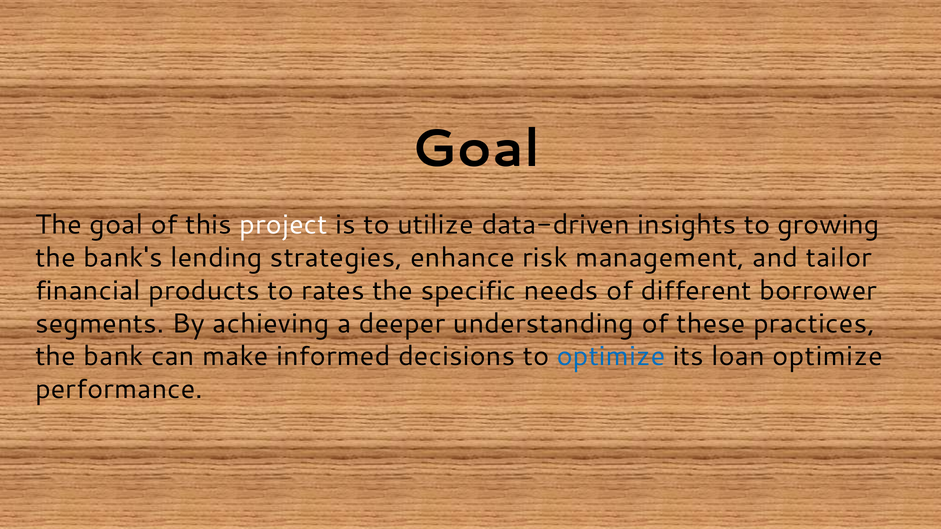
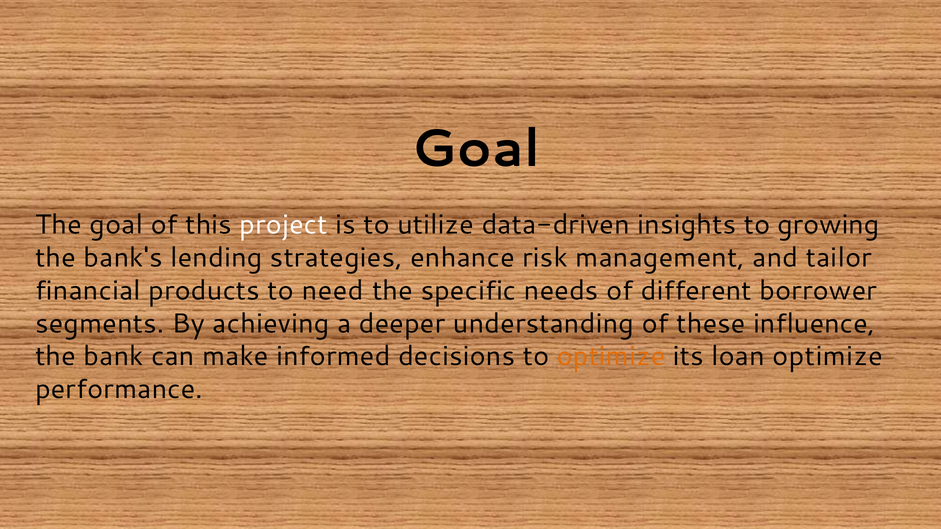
rates: rates -> need
practices: practices -> influence
optimize at (611, 357) colour: blue -> orange
